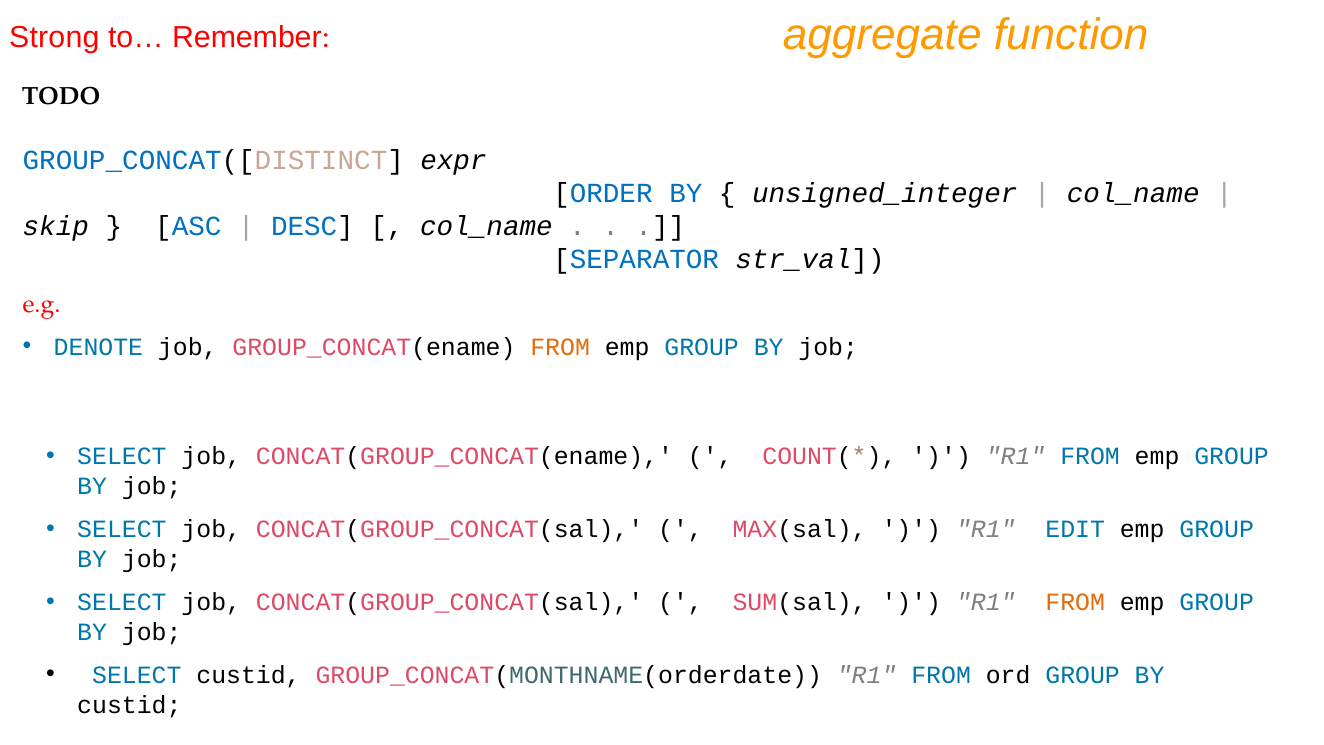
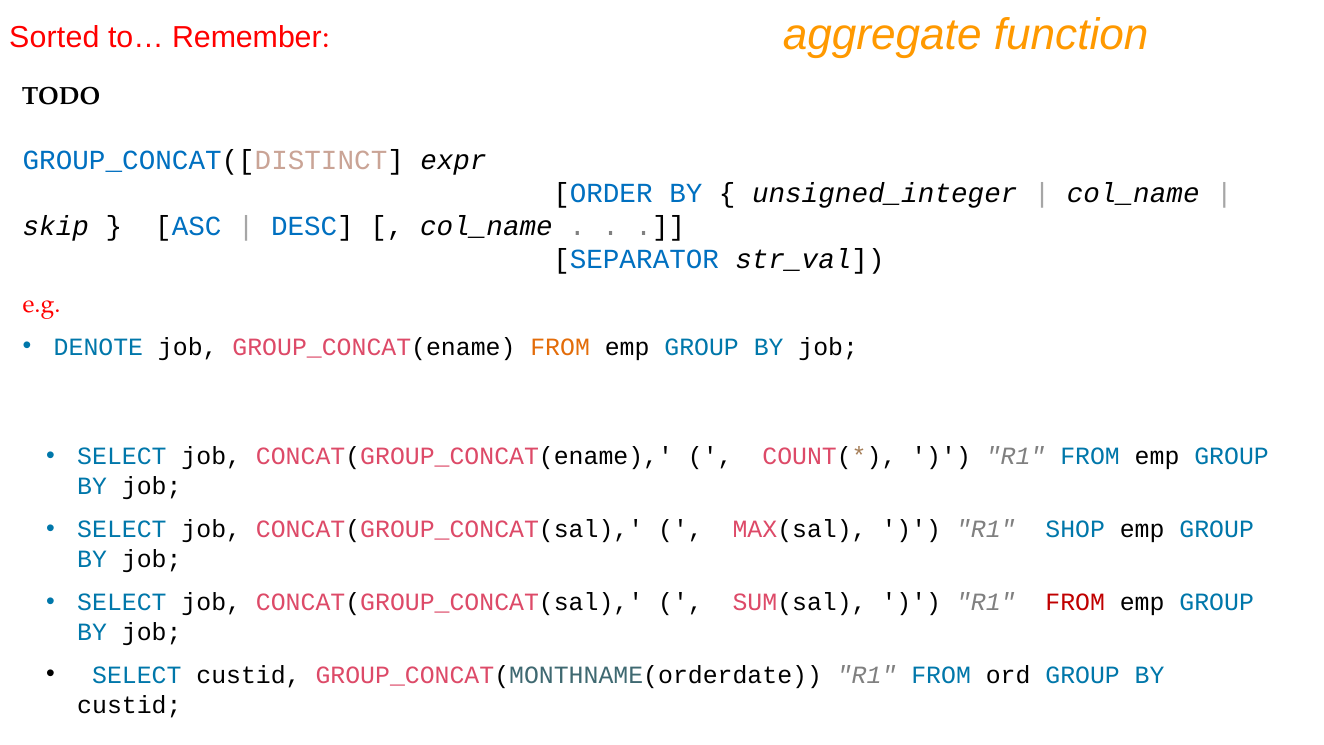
Strong: Strong -> Sorted
EDIT: EDIT -> SHOP
FROM at (1075, 602) colour: orange -> red
